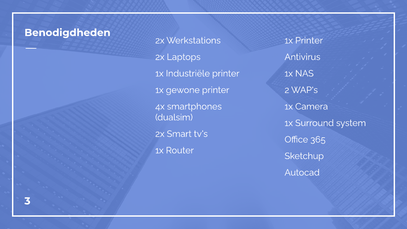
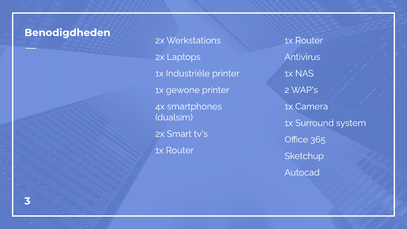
Printer at (309, 40): Printer -> Router
